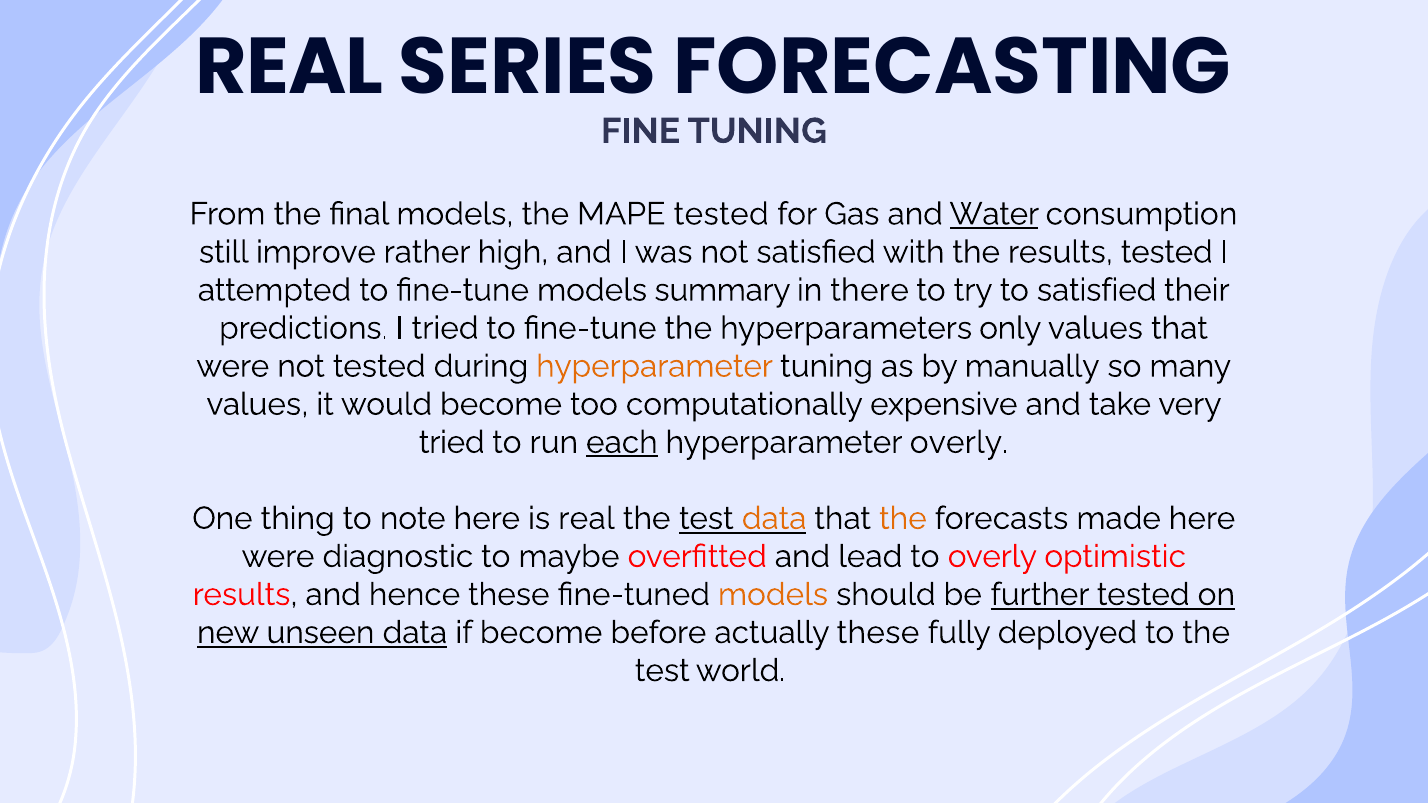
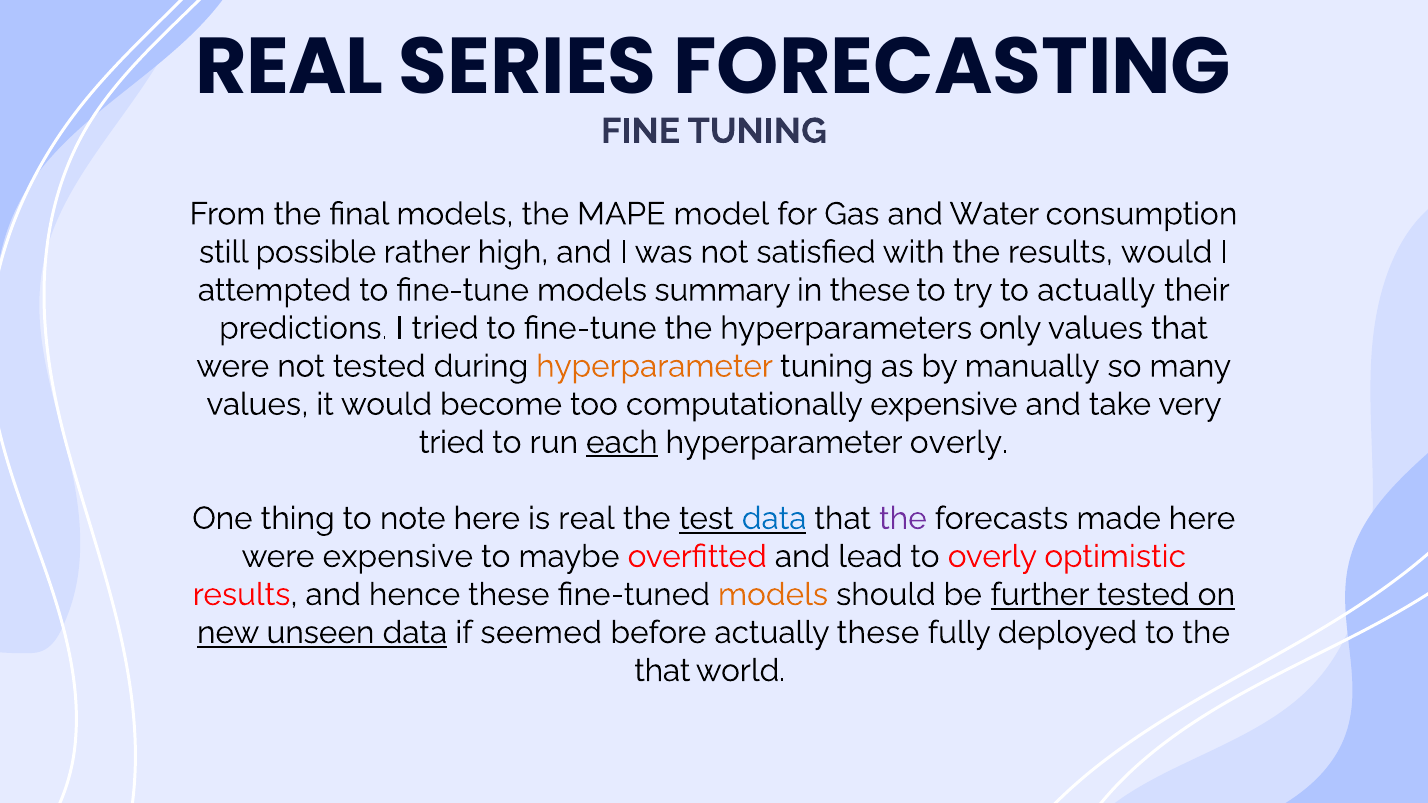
MAPE tested: tested -> model
Water underline: present -> none
improve: improve -> possible
results tested: tested -> would
in there: there -> these
to satisfied: satisfied -> actually
data at (774, 519) colour: orange -> blue
the at (903, 519) colour: orange -> purple
were diagnostic: diagnostic -> expensive
if become: become -> seemed
test at (662, 671): test -> that
